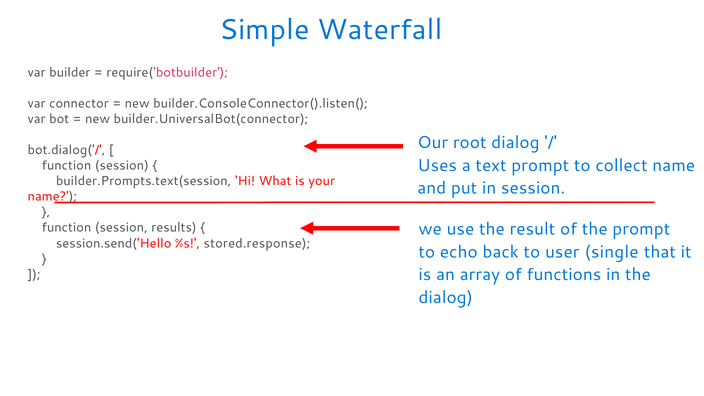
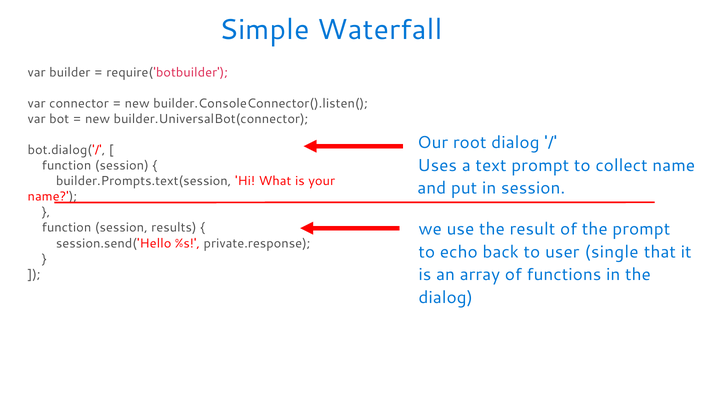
stored.response: stored.response -> private.response
